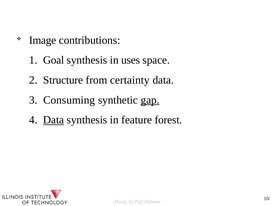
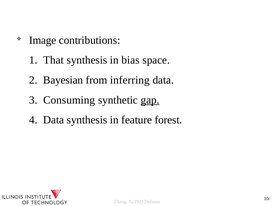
Goal: Goal -> That
uses: uses -> bias
Structure: Structure -> Bayesian
certainty: certainty -> inferring
Data at (54, 120) underline: present -> none
